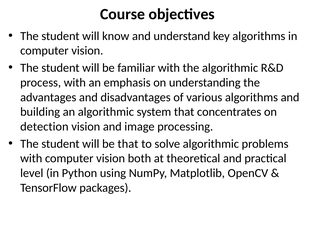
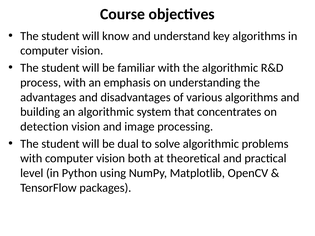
be that: that -> dual
